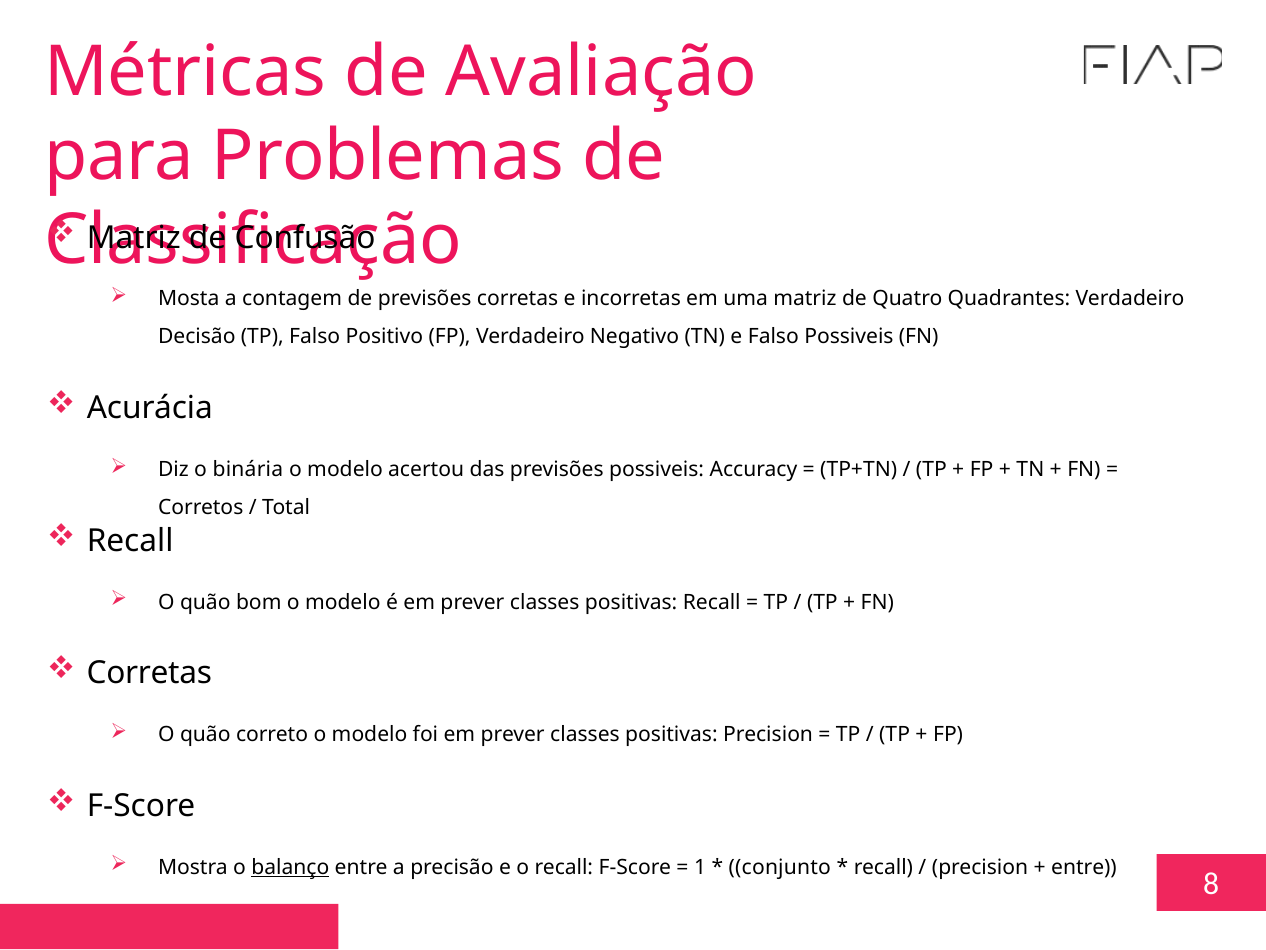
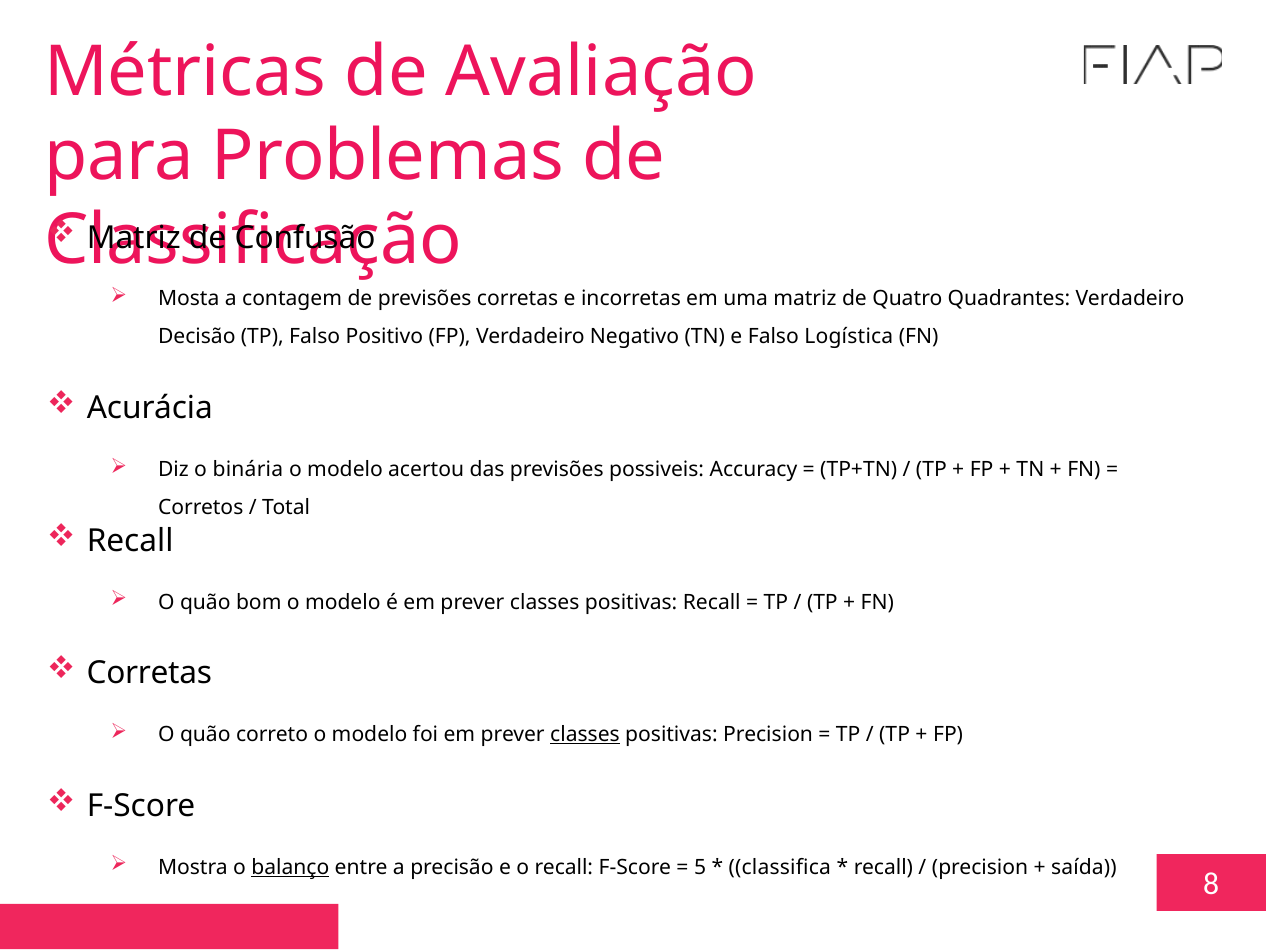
Falso Possiveis: Possiveis -> Logística
classes at (585, 734) underline: none -> present
1: 1 -> 5
conjunto: conjunto -> classifica
entre at (1084, 867): entre -> saída
